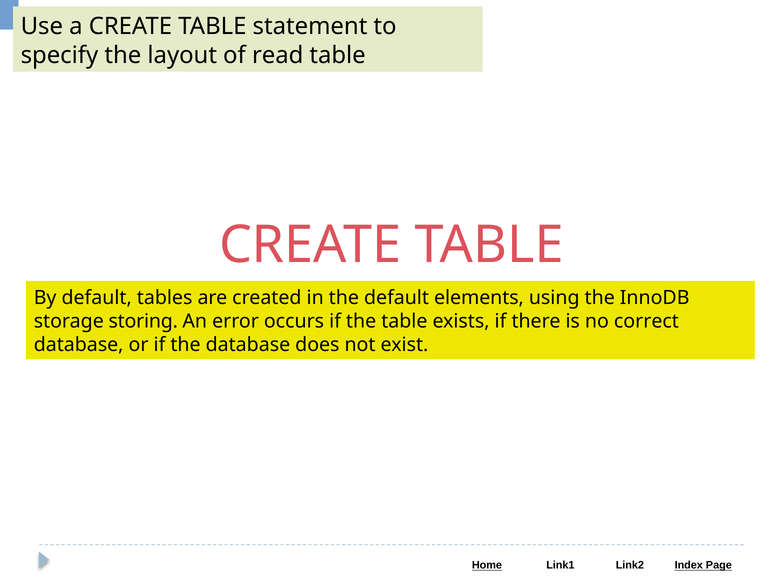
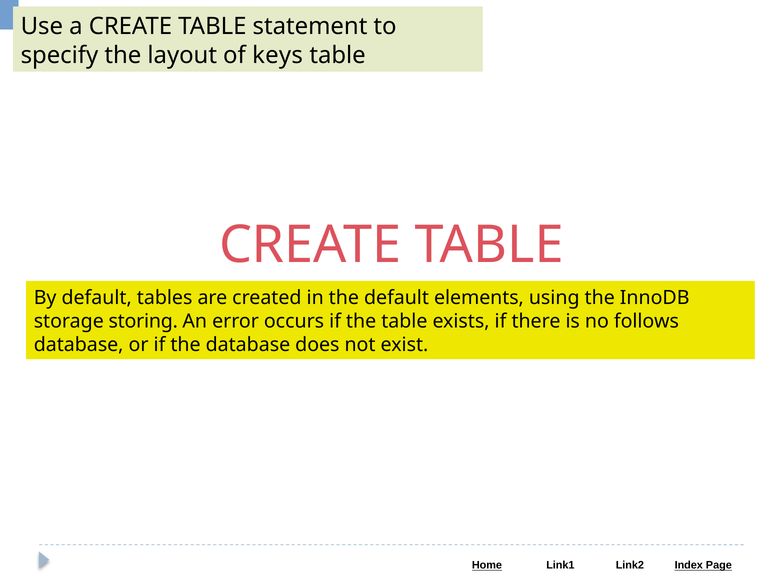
read: read -> keys
correct: correct -> follows
